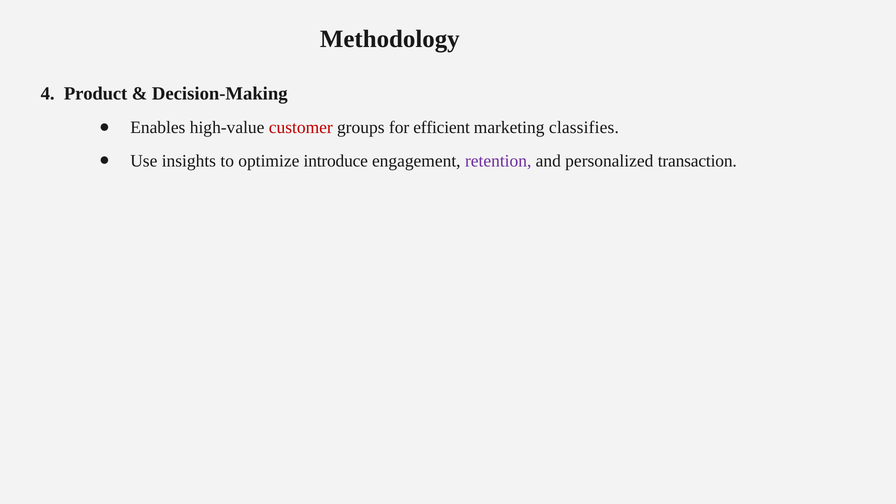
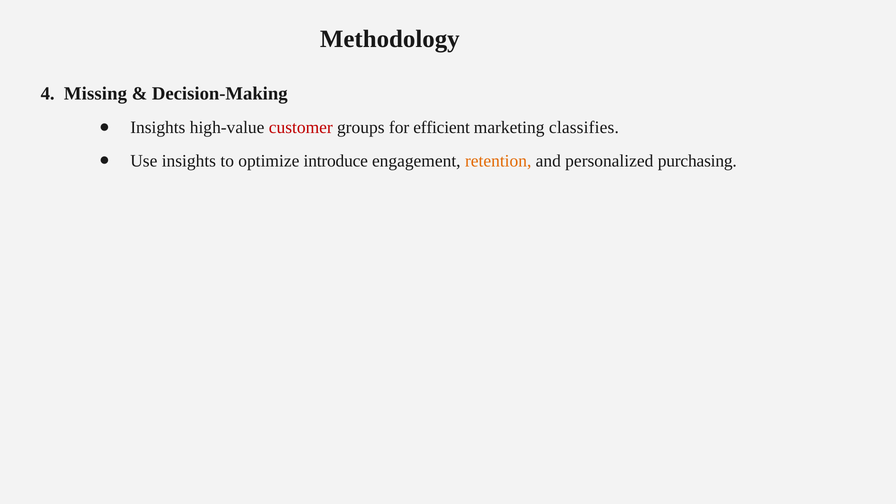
Product: Product -> Missing
Enables at (158, 127): Enables -> Insights
retention colour: purple -> orange
transaction: transaction -> purchasing
